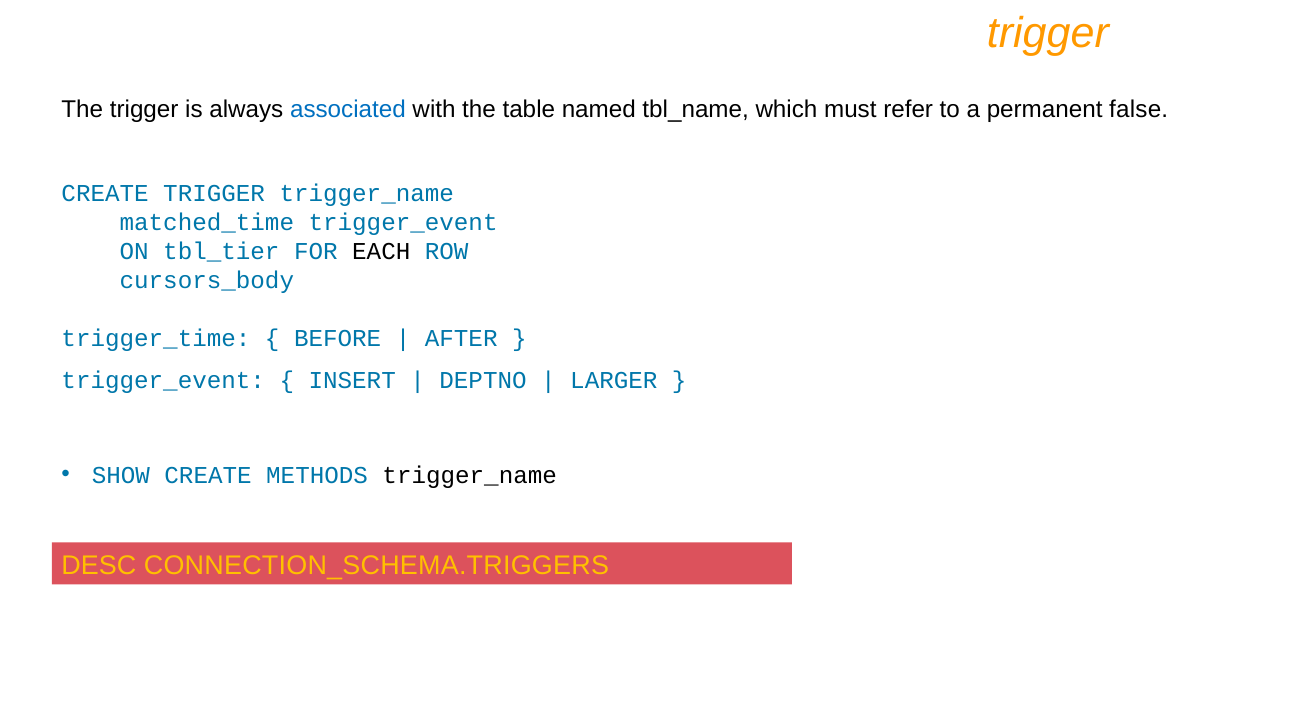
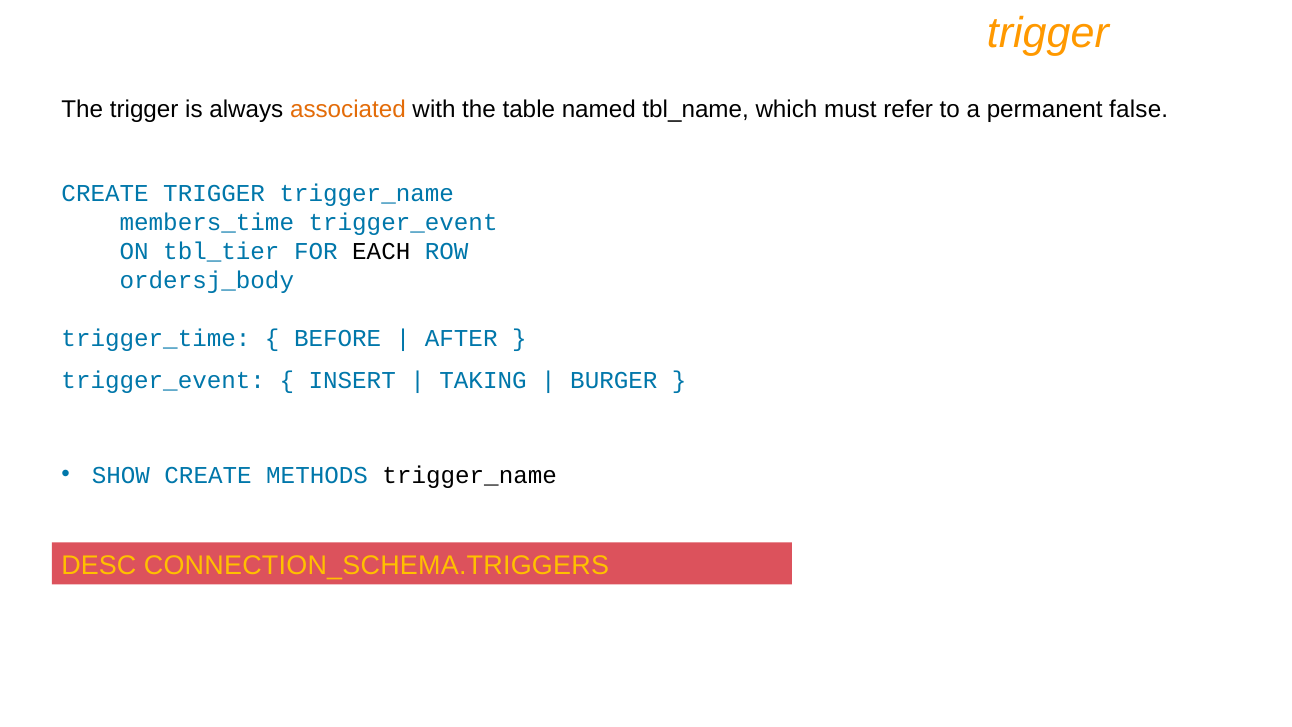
associated colour: blue -> orange
matched_time: matched_time -> members_time
cursors_body: cursors_body -> ordersj_body
DEPTNO: DEPTNO -> TAKING
LARGER: LARGER -> BURGER
